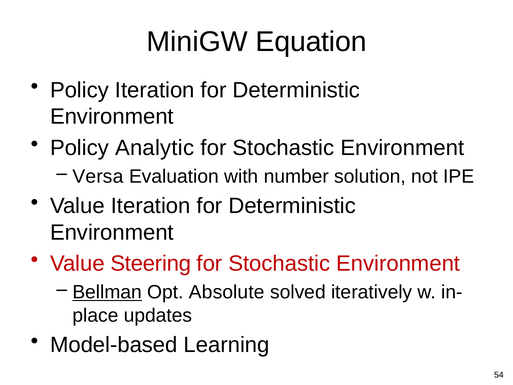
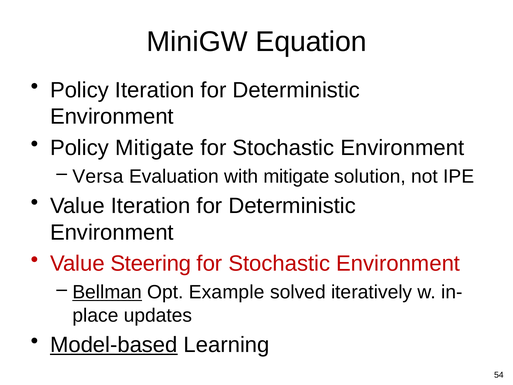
Policy Analytic: Analytic -> Mitigate
with number: number -> mitigate
Absolute: Absolute -> Example
Model-based underline: none -> present
